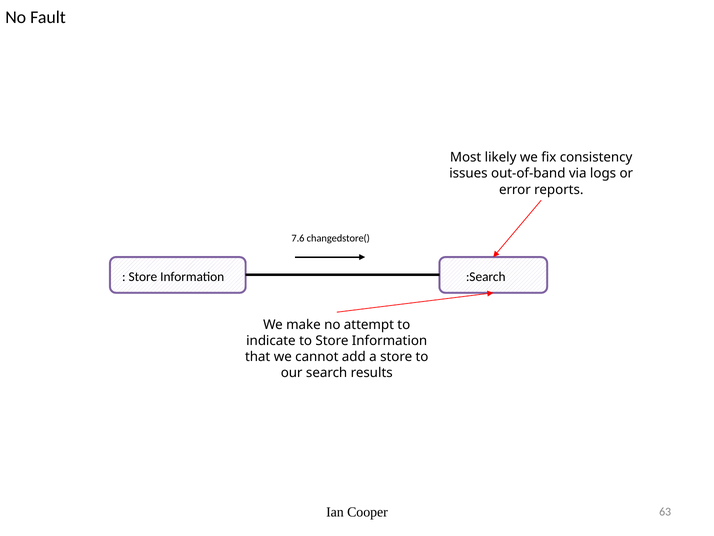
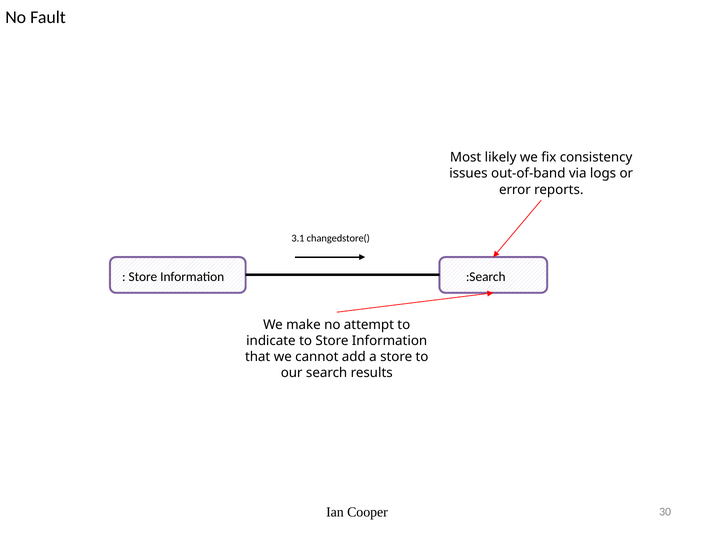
7.6: 7.6 -> 3.1
63: 63 -> 30
